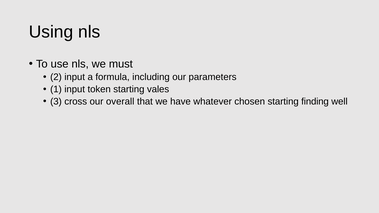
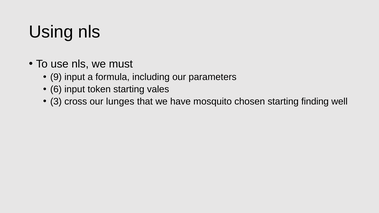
2: 2 -> 9
1: 1 -> 6
overall: overall -> lunges
whatever: whatever -> mosquito
